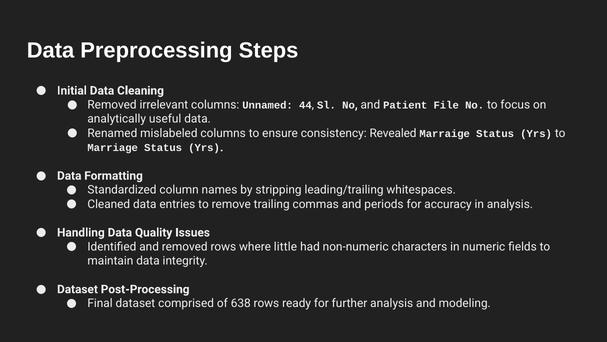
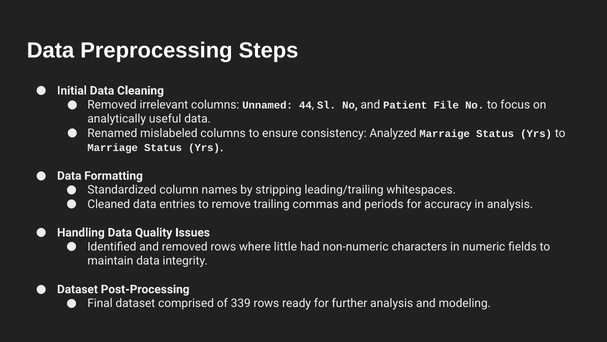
Revealed: Revealed -> Analyzed
638: 638 -> 339
